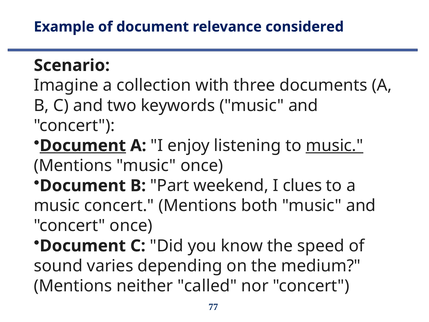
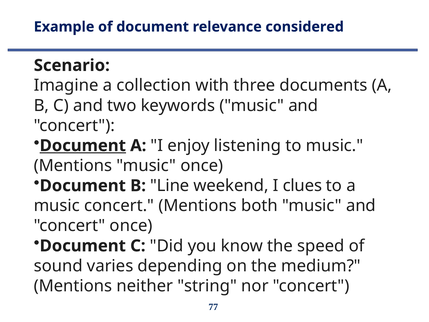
music at (335, 146) underline: present -> none
Part: Part -> Line
called: called -> string
